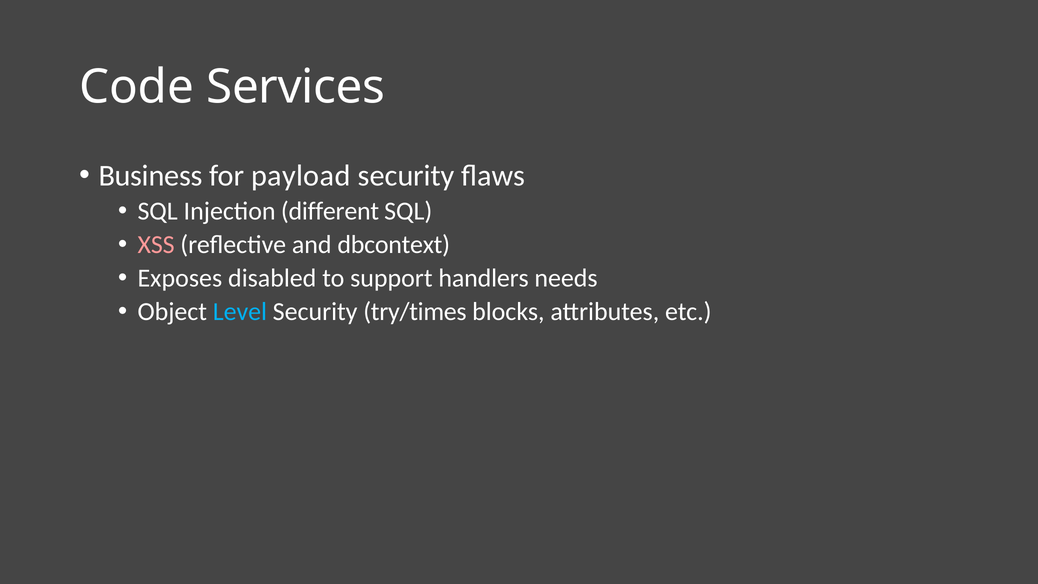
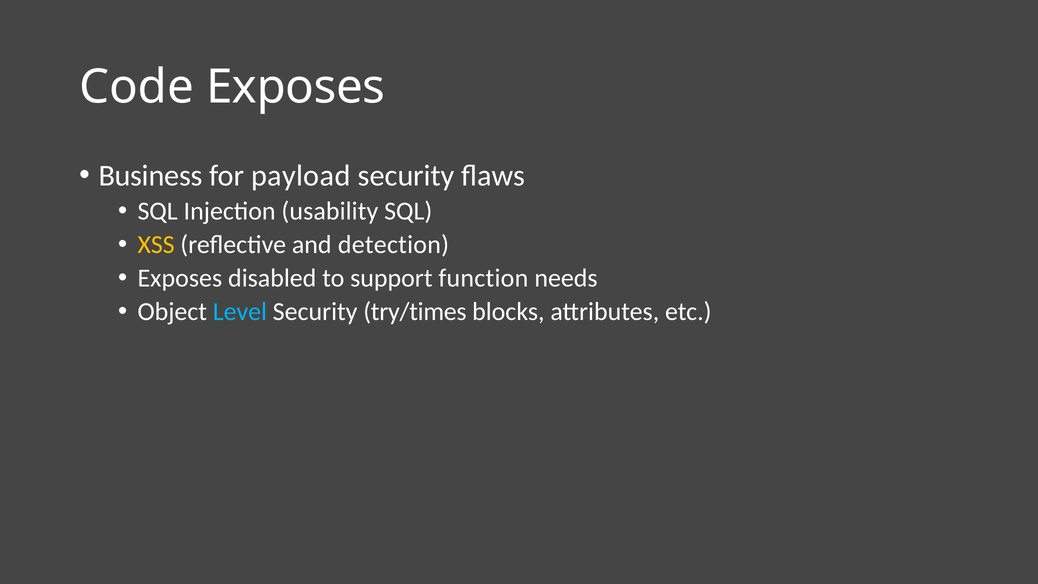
Code Services: Services -> Exposes
different: different -> usability
XSS colour: pink -> yellow
dbcontext: dbcontext -> detection
handlers: handlers -> function
